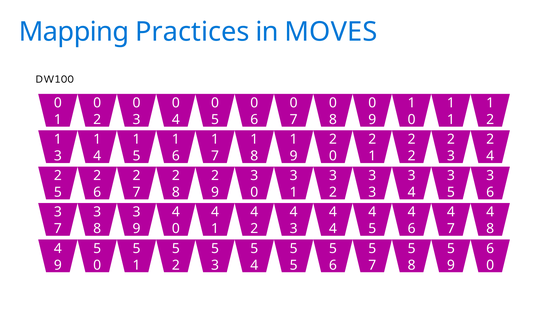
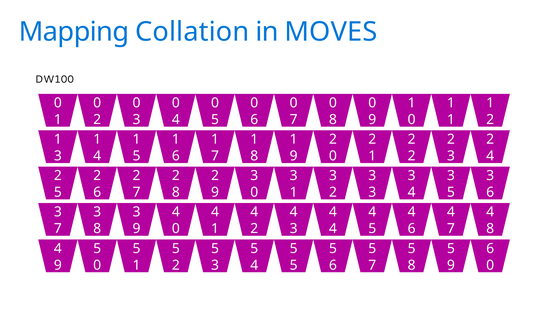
Practices: Practices -> Collation
